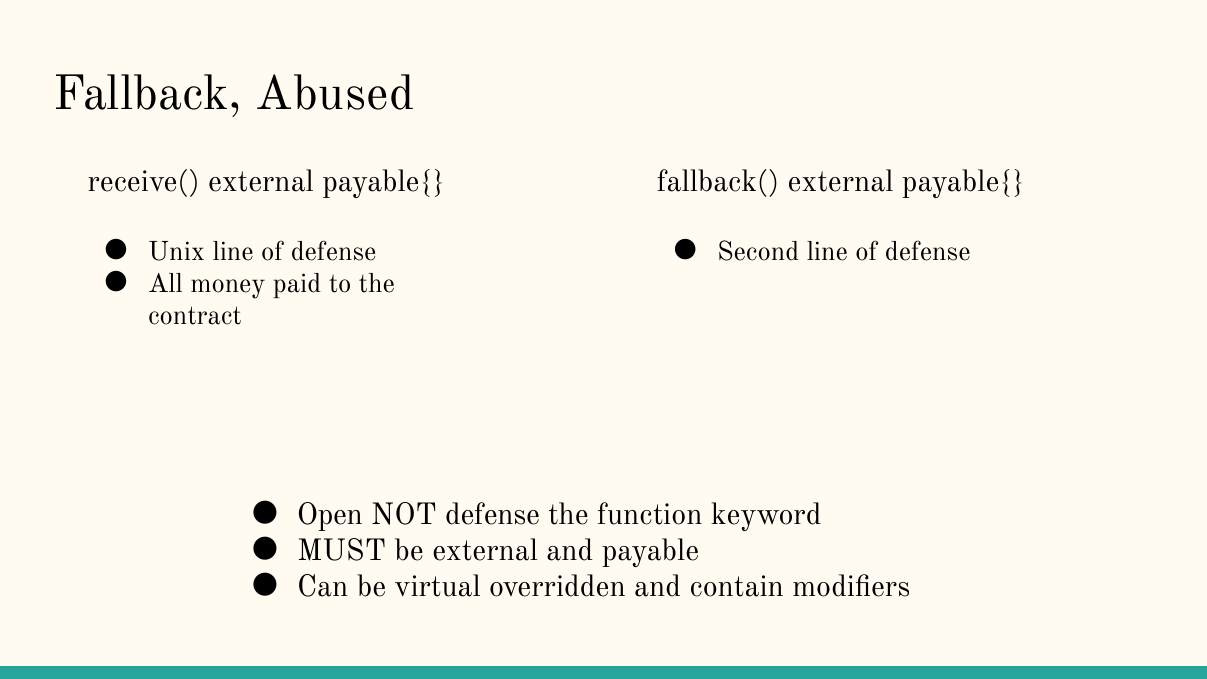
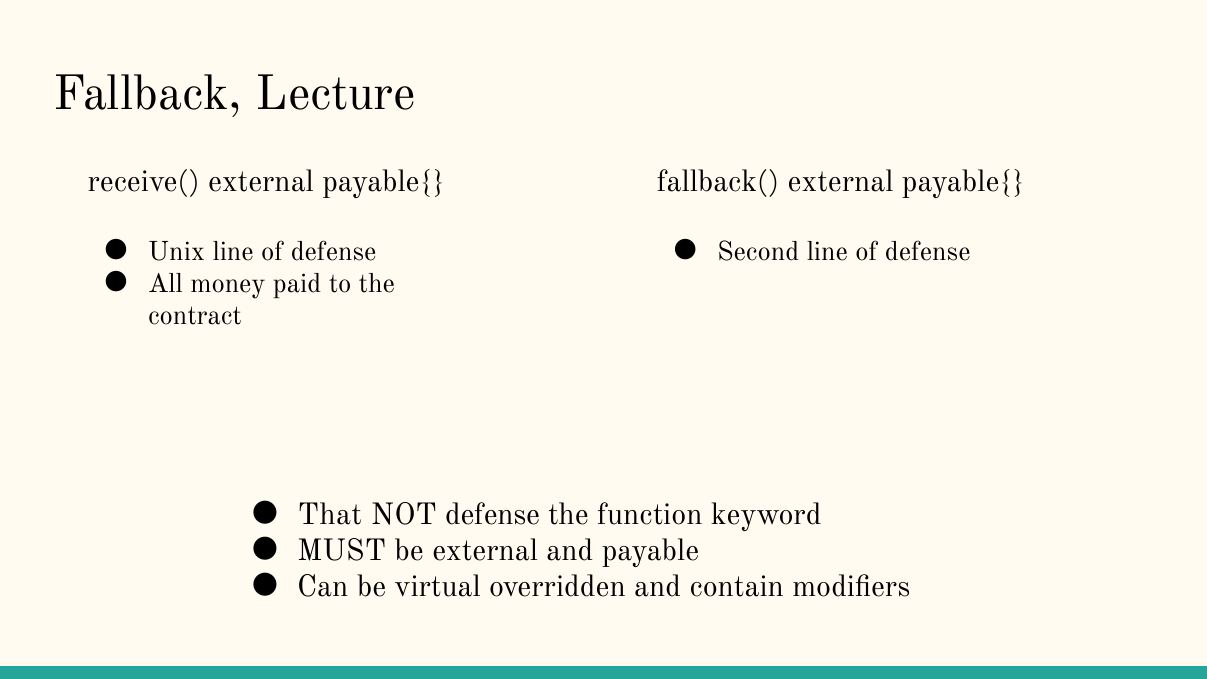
Abused: Abused -> Lecture
Open: Open -> That
